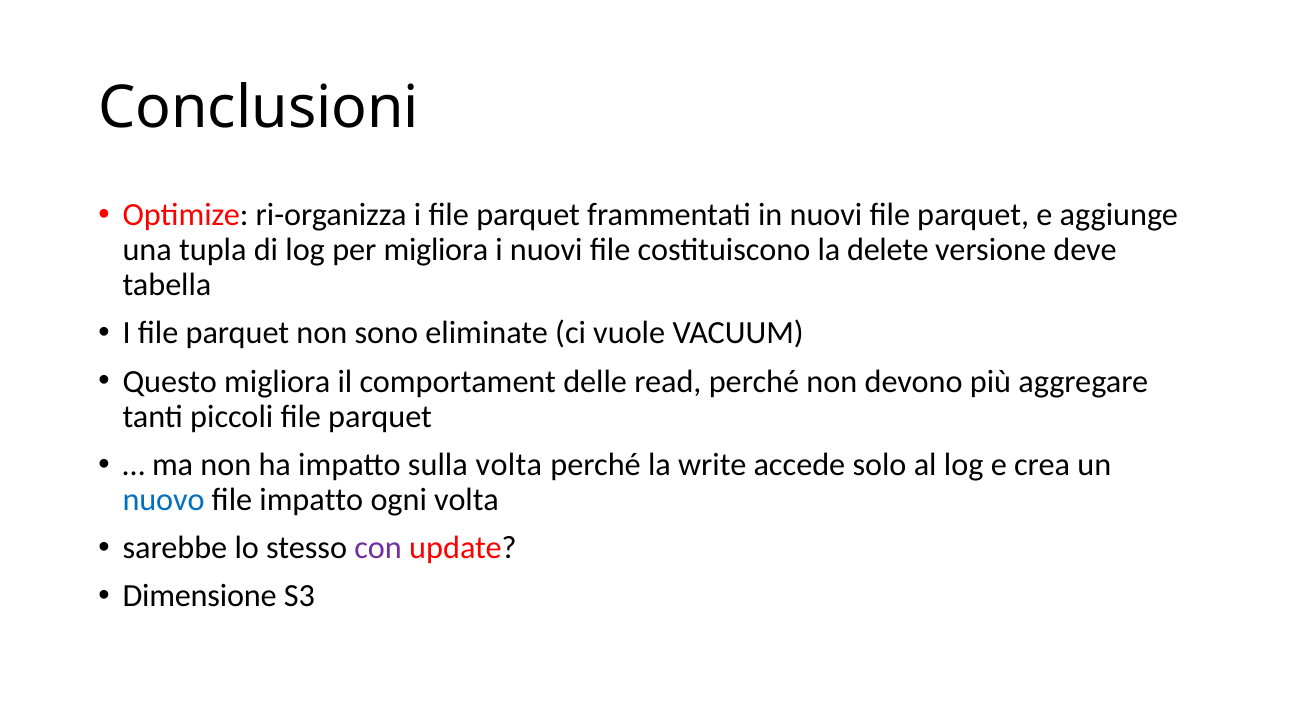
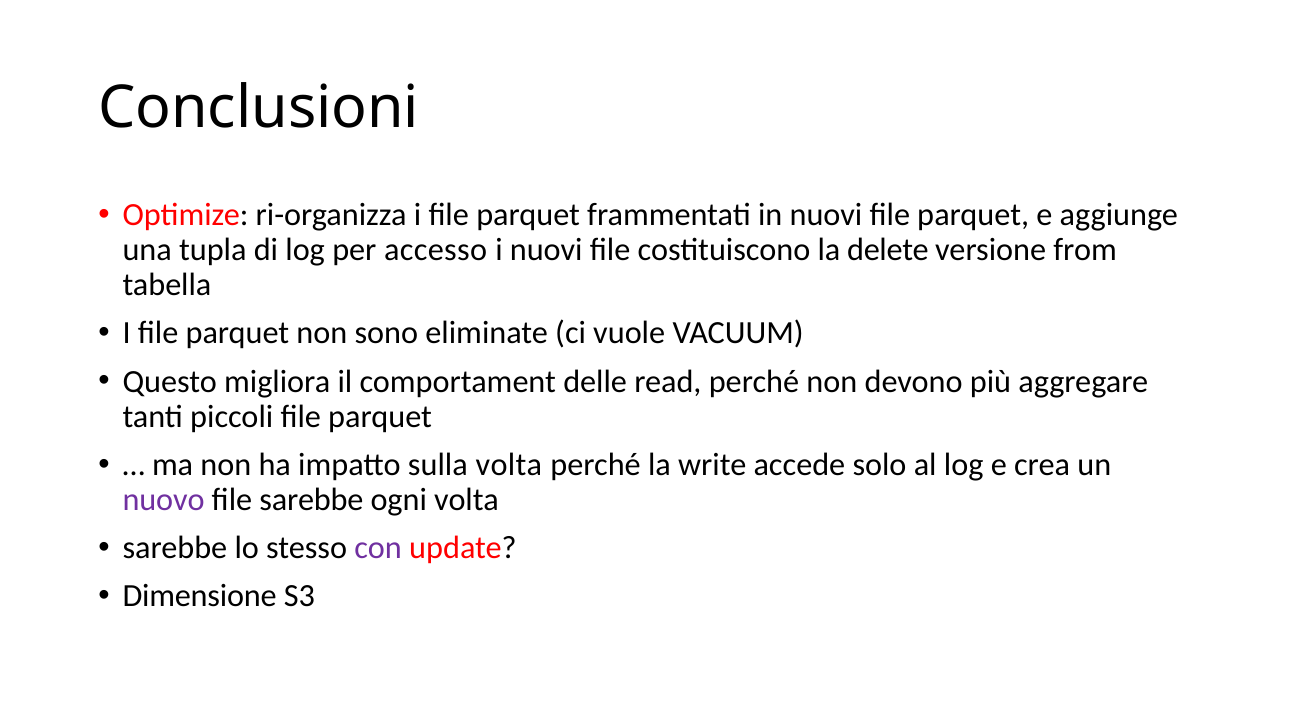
per migliora: migliora -> accesso
deve: deve -> from
nuovo colour: blue -> purple
file impatto: impatto -> sarebbe
